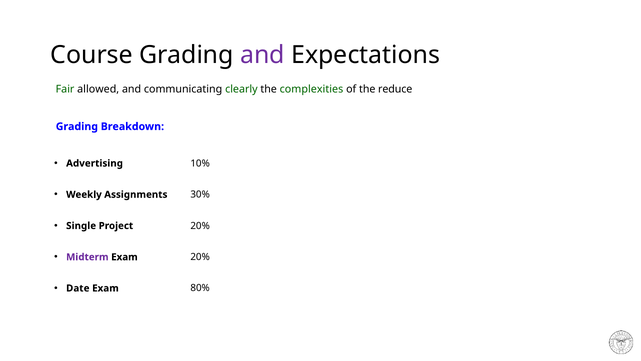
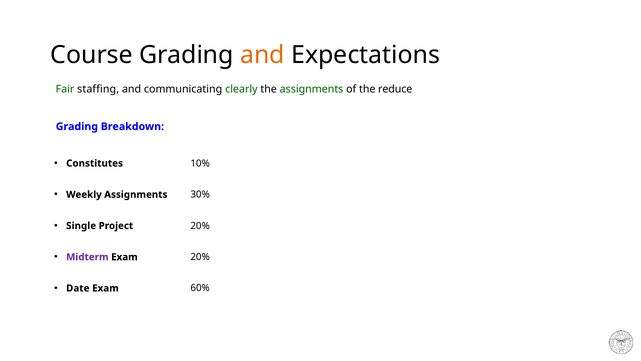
and at (262, 55) colour: purple -> orange
allowed: allowed -> staffing
the complexities: complexities -> assignments
Advertising: Advertising -> Constitutes
80%: 80% -> 60%
